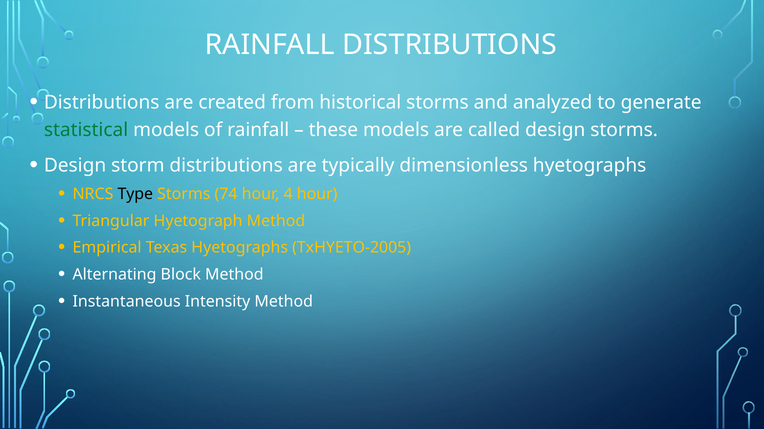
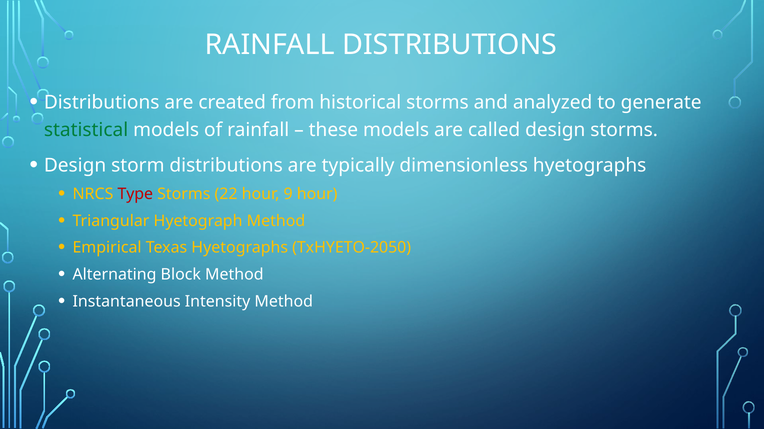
Type colour: black -> red
74: 74 -> 22
4: 4 -> 9
TxHYETO-2005: TxHYETO-2005 -> TxHYETO-2050
